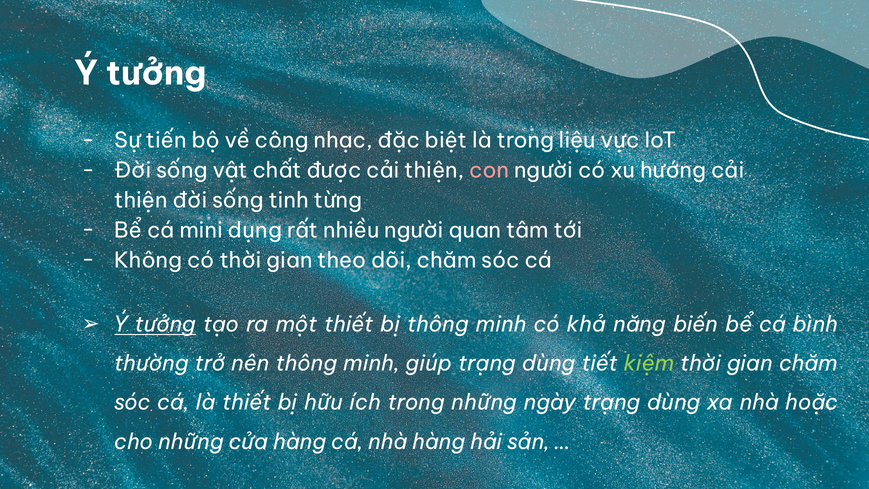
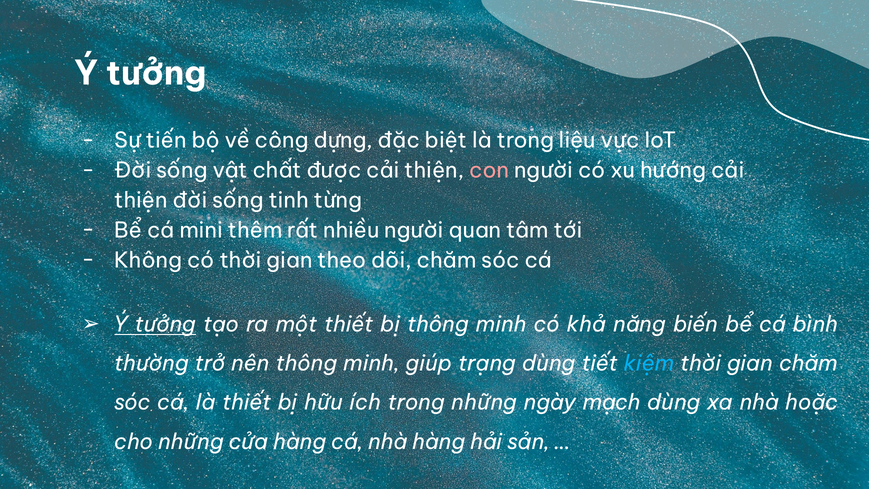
nhạc: nhạc -> dựng
dụng: dụng -> thêm
kiệm colour: light green -> light blue
ngày trạng: trạng -> mạch
